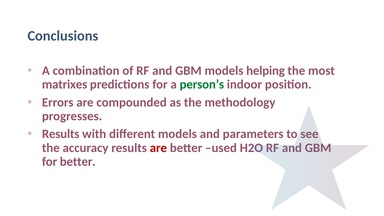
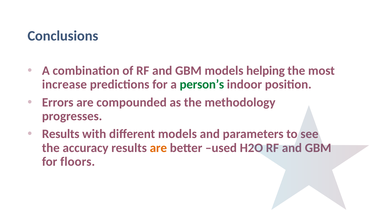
matrixes: matrixes -> increase
are at (158, 148) colour: red -> orange
for better: better -> floors
